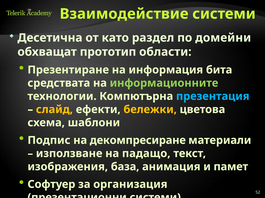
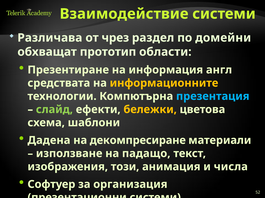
Десетична: Десетична -> Различава
като: като -> чрез
бита: бита -> англ
информационните colour: light green -> yellow
слайд colour: yellow -> light green
Подпис: Подпис -> Дадена
база: база -> този
памет: памет -> числа
